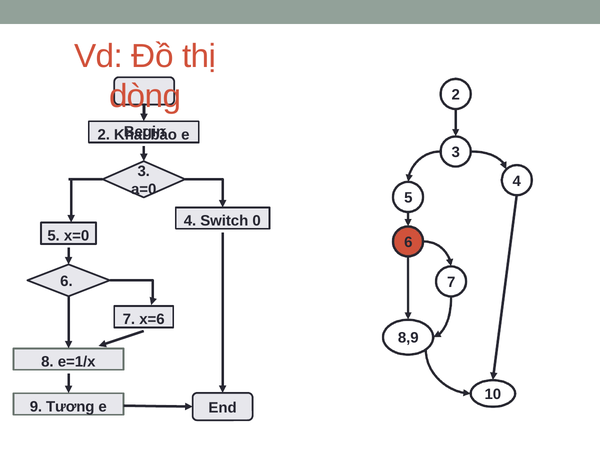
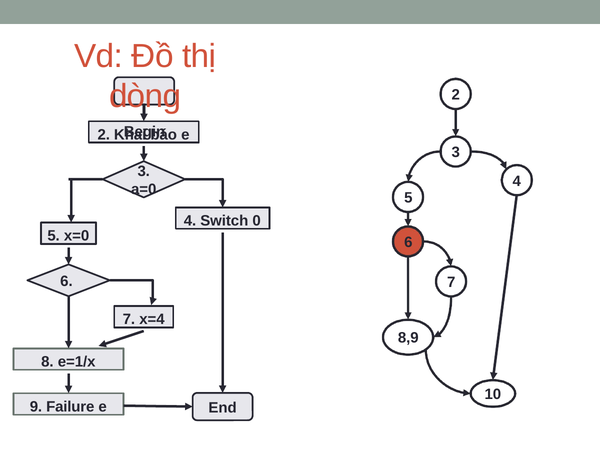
x=6: x=6 -> x=4
Tương: Tương -> Failure
